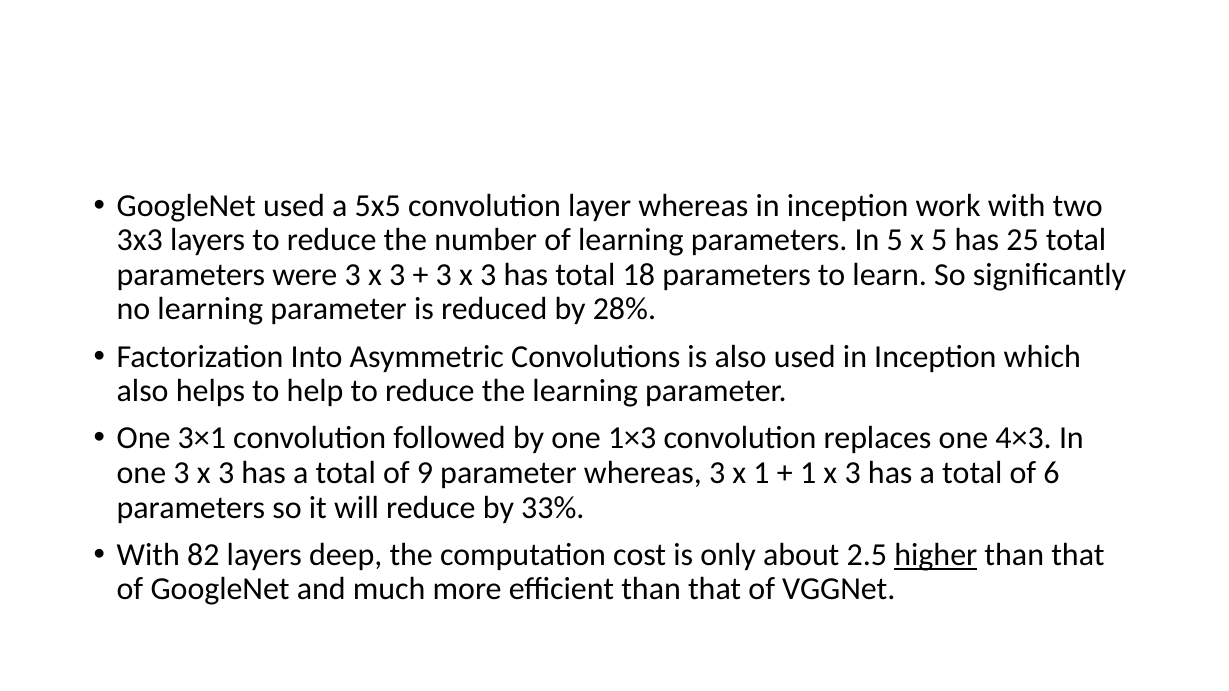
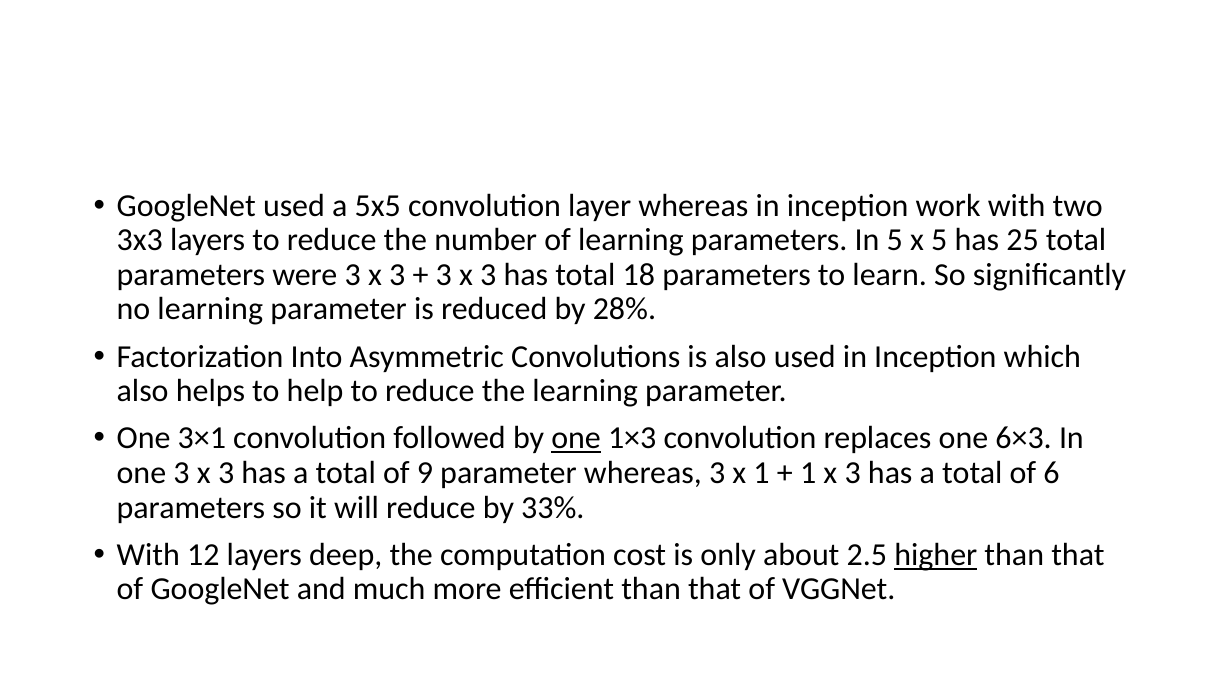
one at (576, 439) underline: none -> present
4×3: 4×3 -> 6×3
82: 82 -> 12
